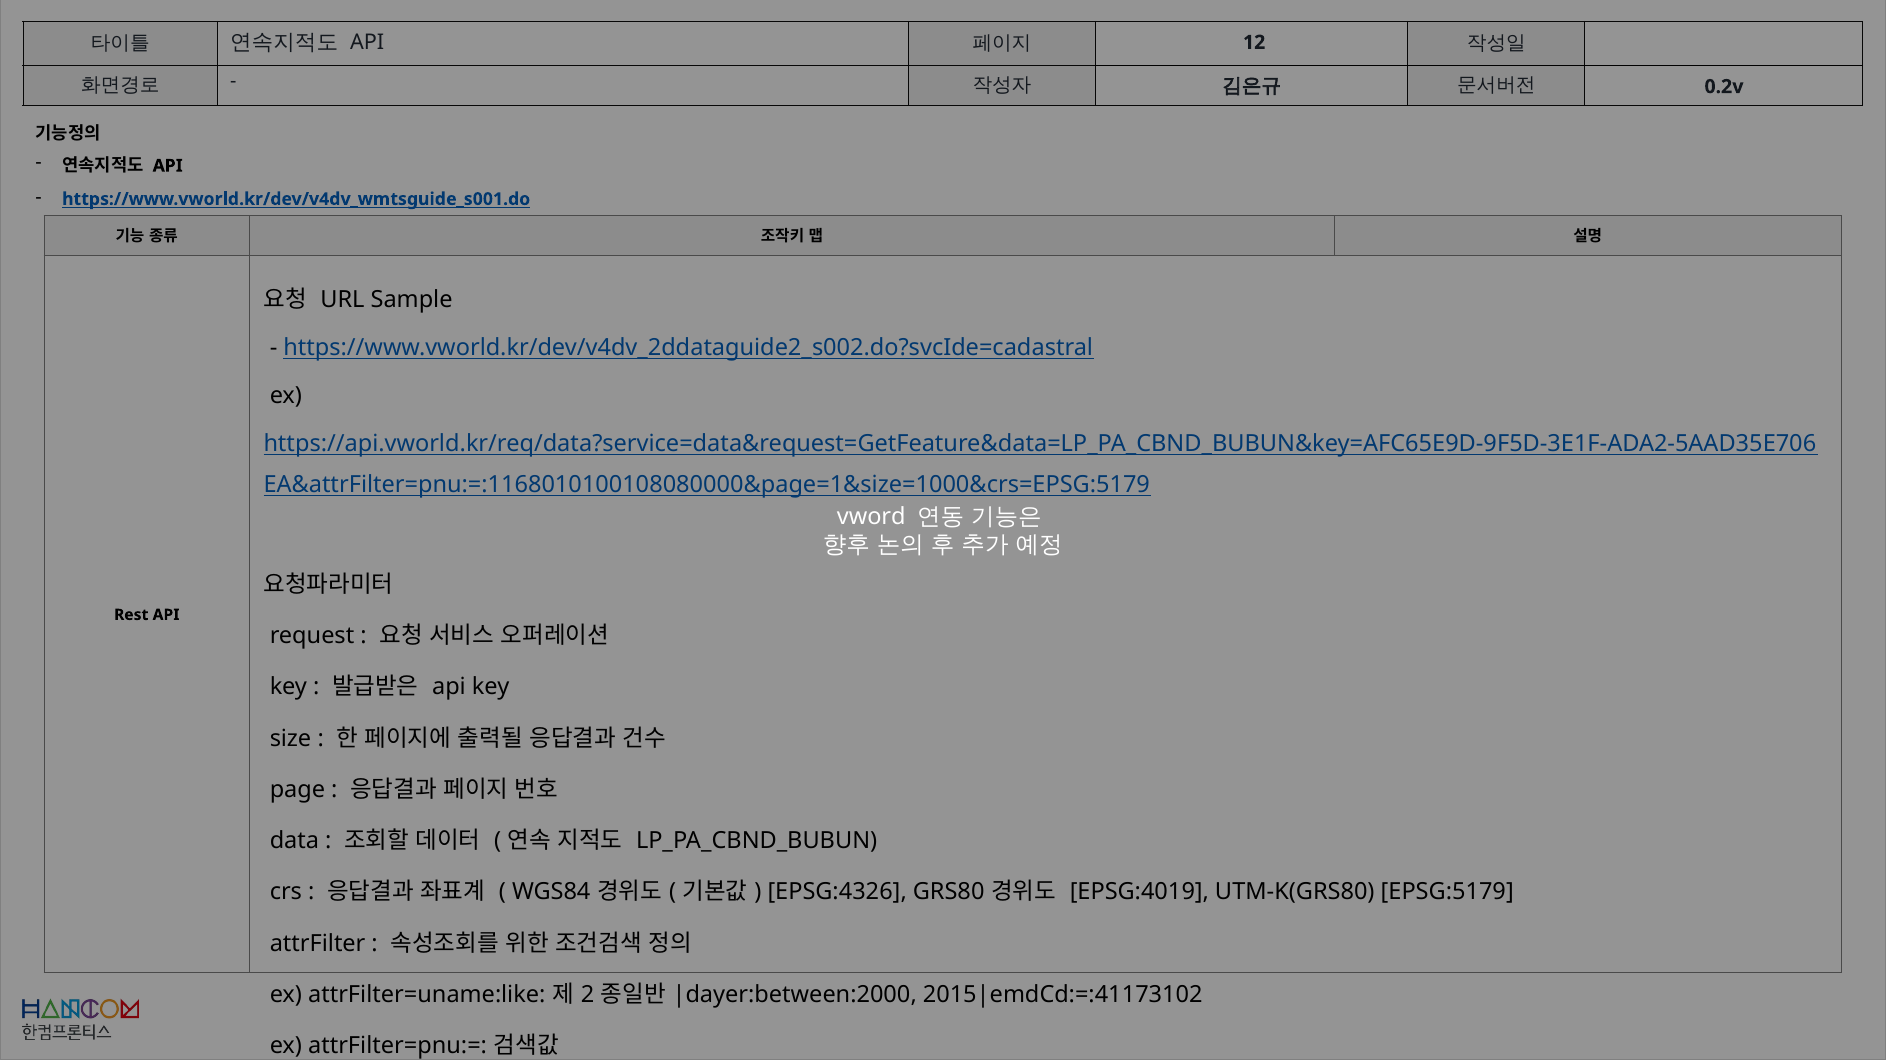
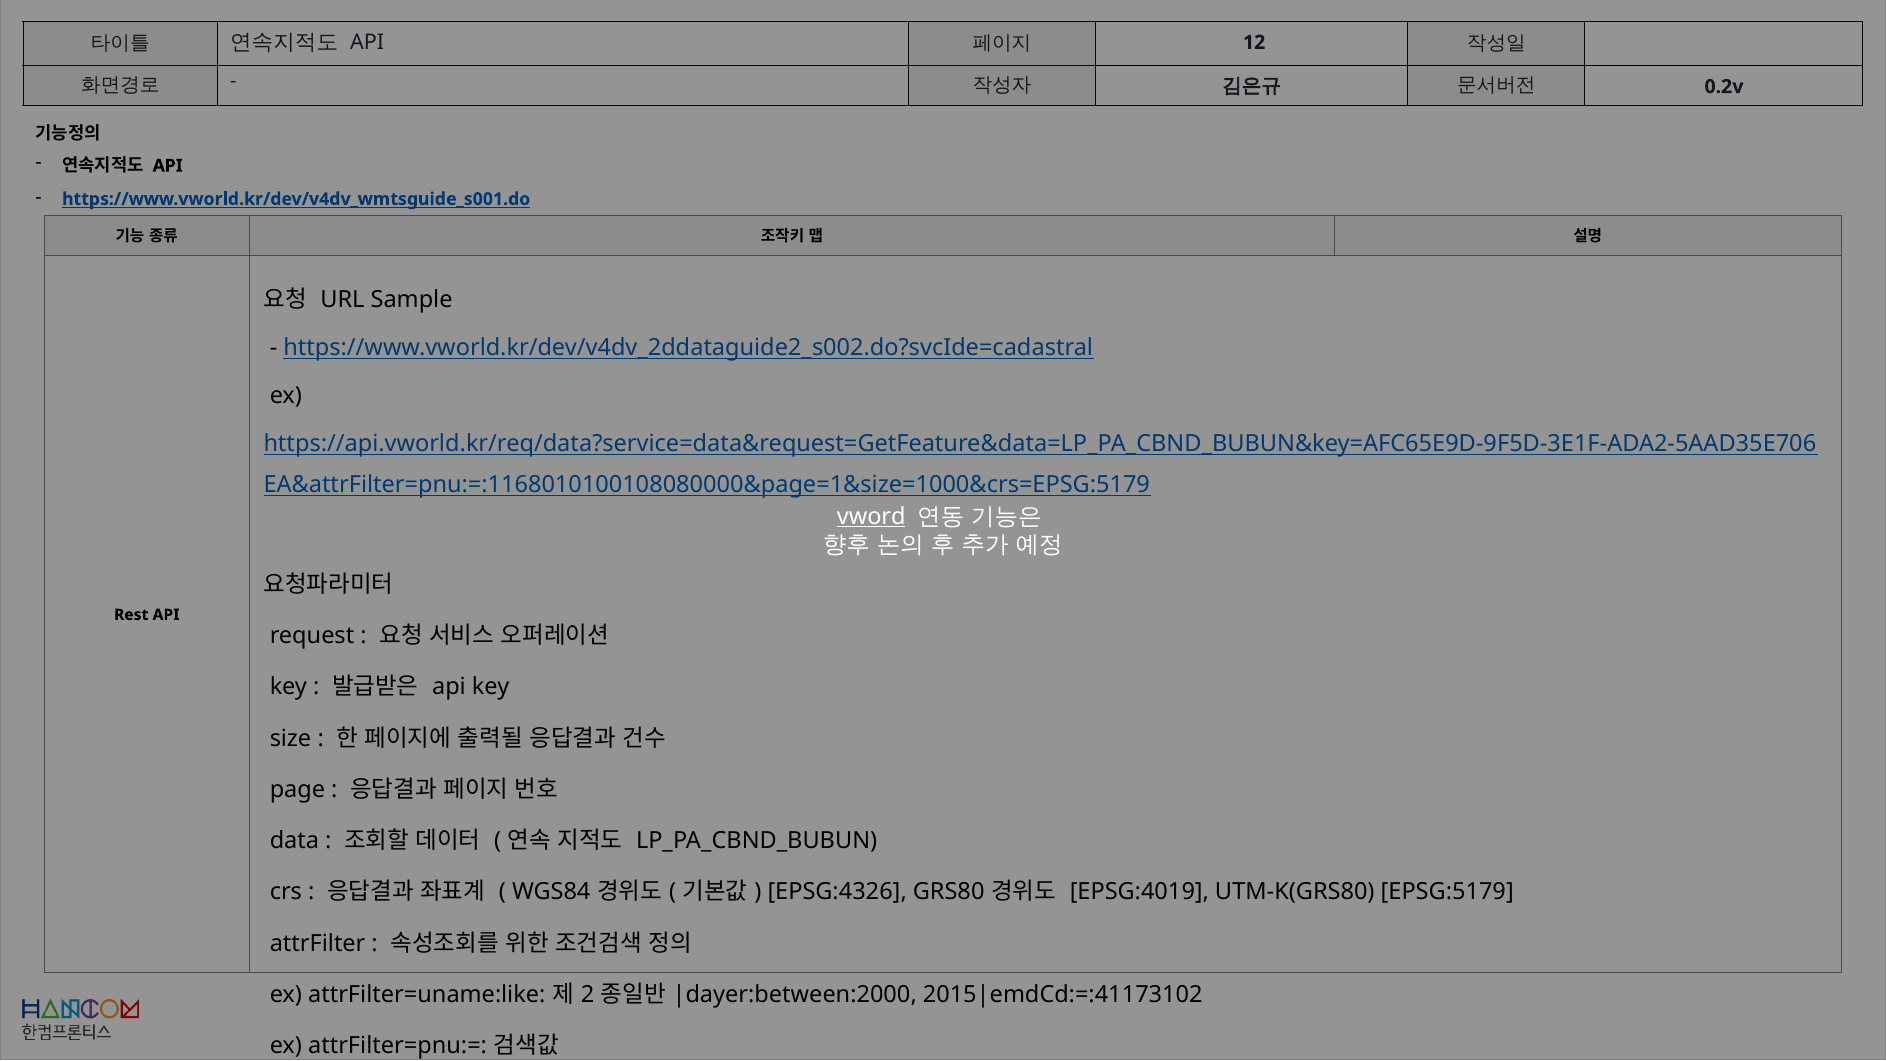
vword underline: none -> present
